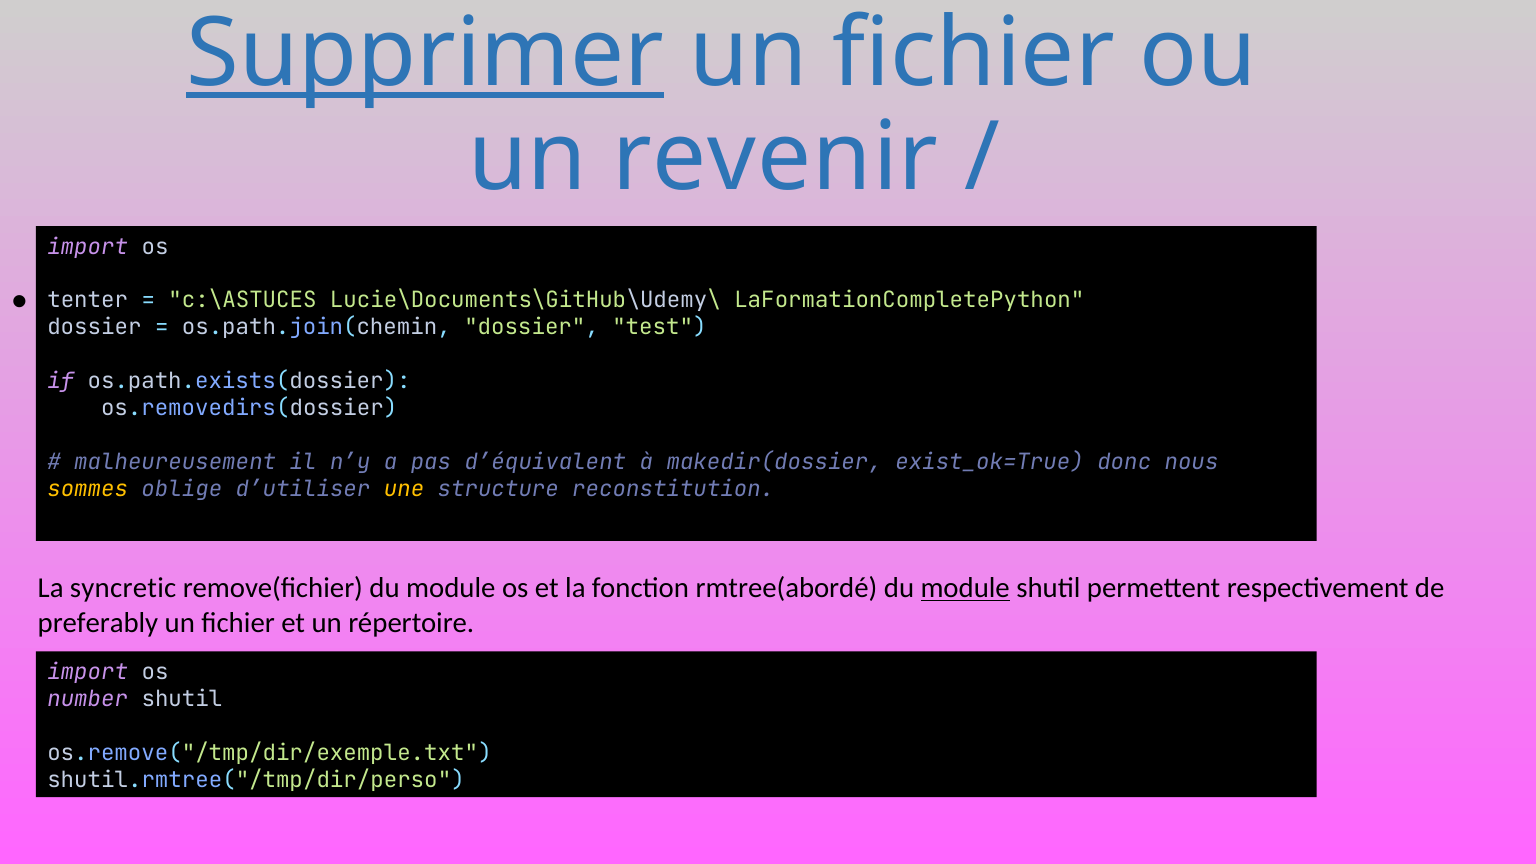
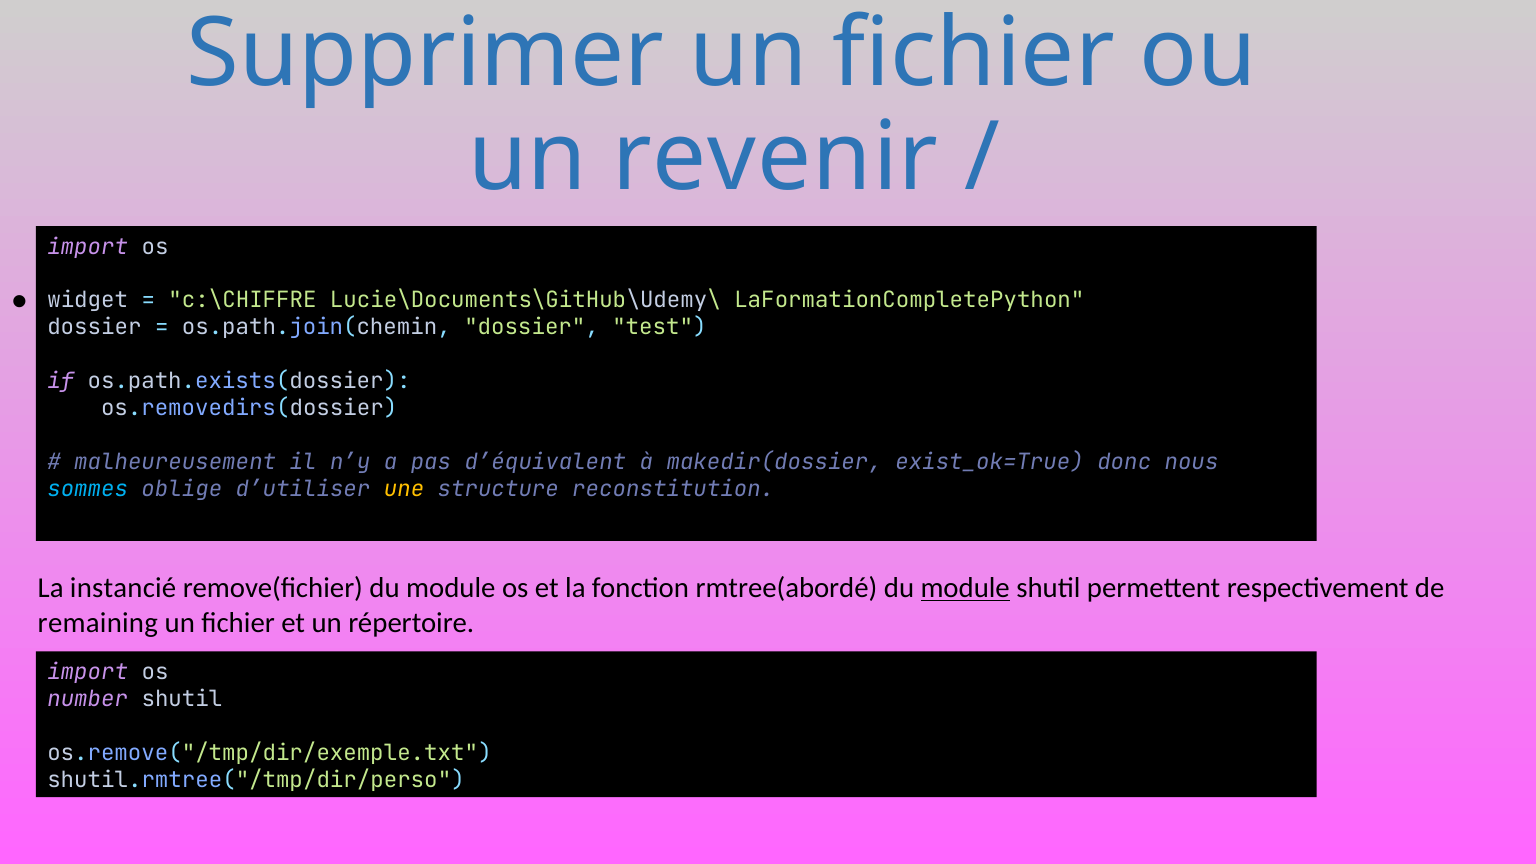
Supprimer underline: present -> none
tenter: tenter -> widget
c:\ASTUCES: c:\ASTUCES -> c:\CHIFFRE
sommes colour: yellow -> light blue
syncretic: syncretic -> instancié
preferably: preferably -> remaining
